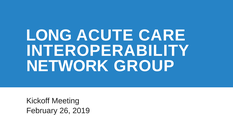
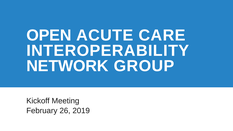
LONG: LONG -> OPEN
